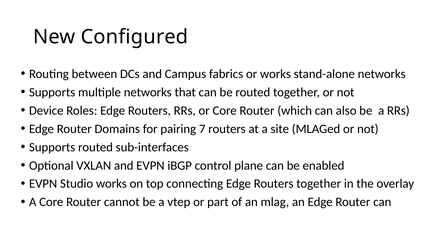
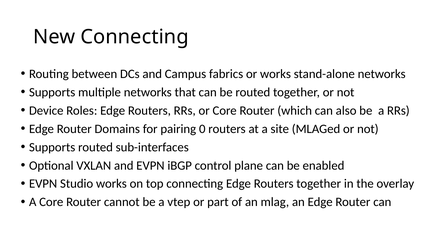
New Configured: Configured -> Connecting
7: 7 -> 0
